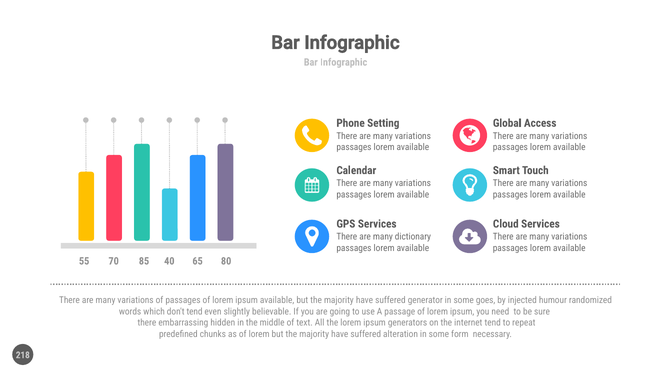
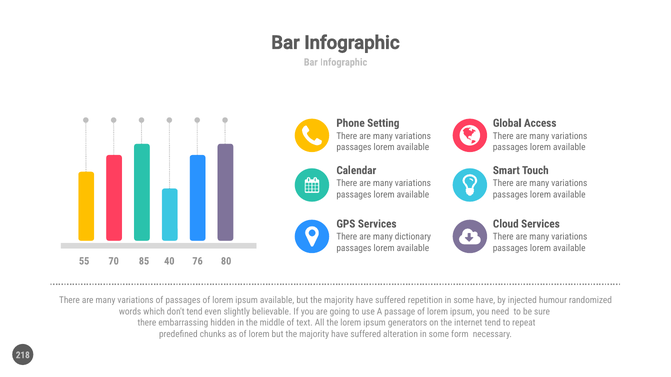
65: 65 -> 76
generator: generator -> repetition
some goes: goes -> have
